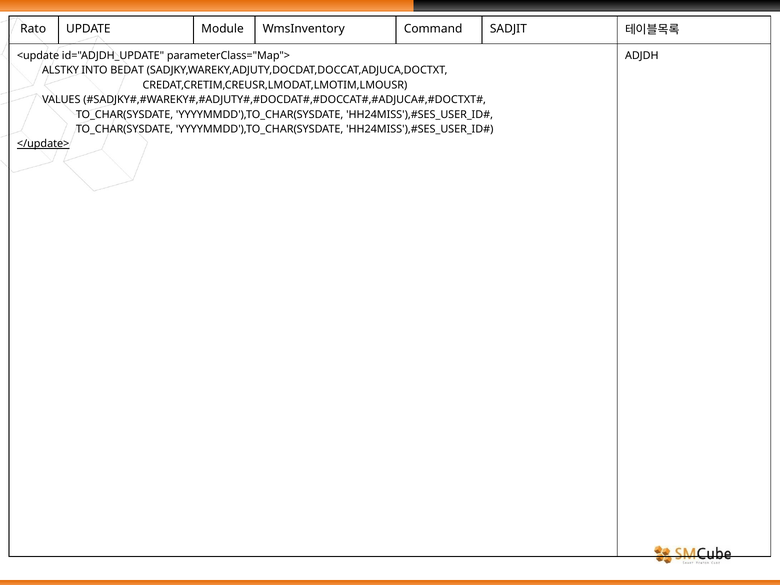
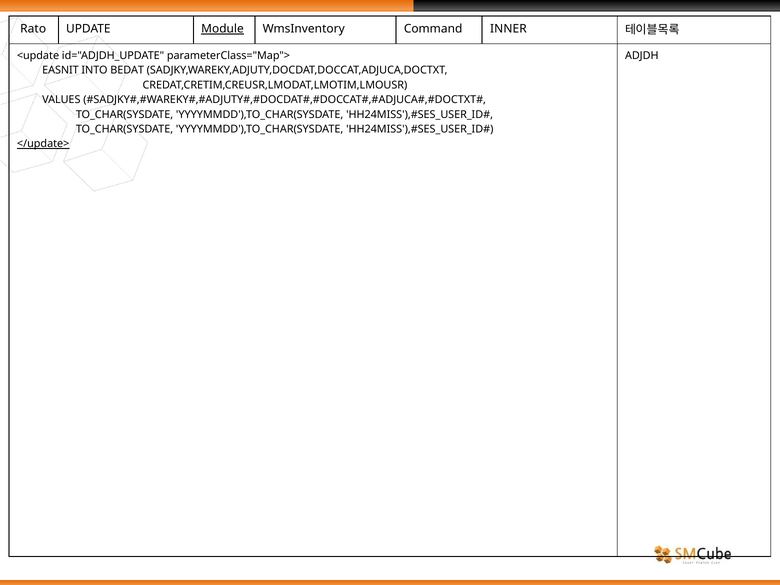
Module underline: none -> present
SADJIT: SADJIT -> INNER
ALSTKY: ALSTKY -> EASNIT
